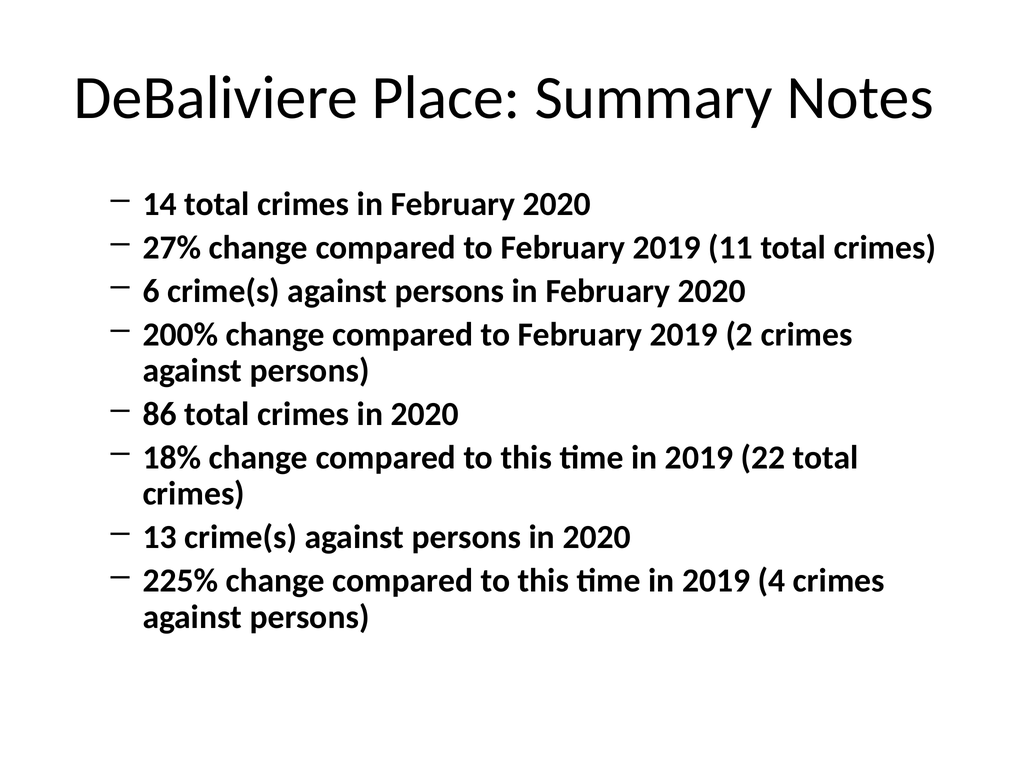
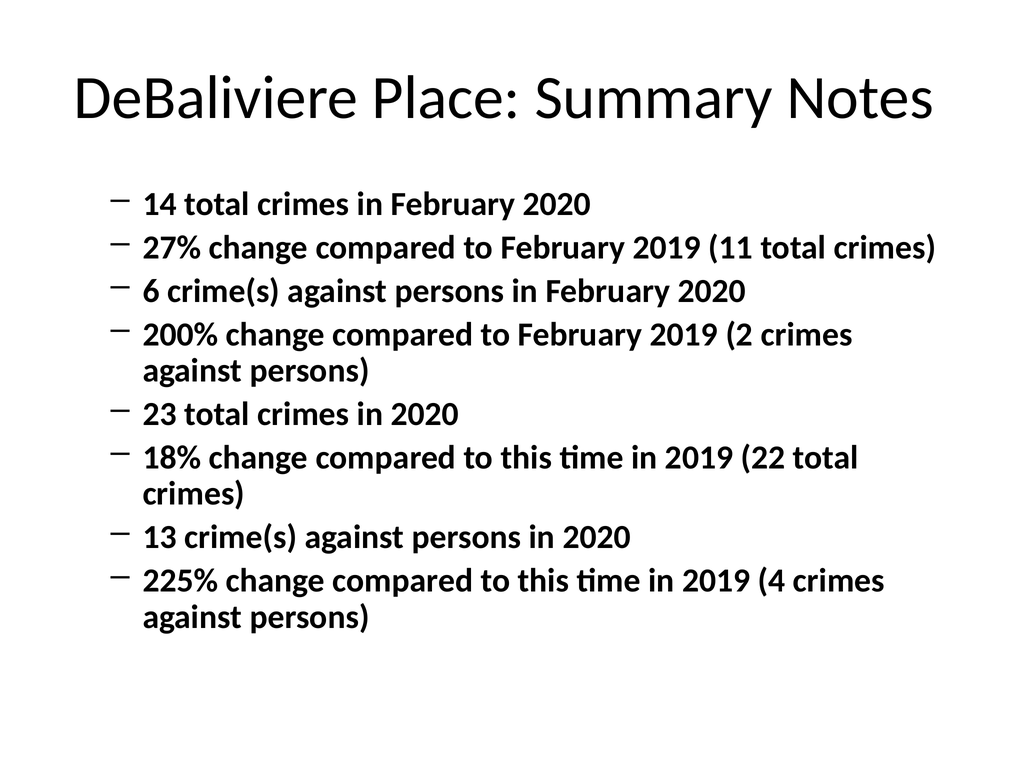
86: 86 -> 23
